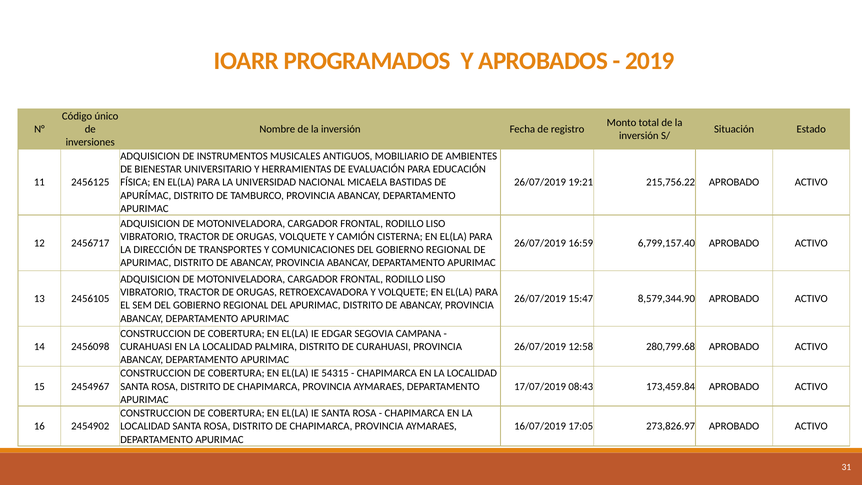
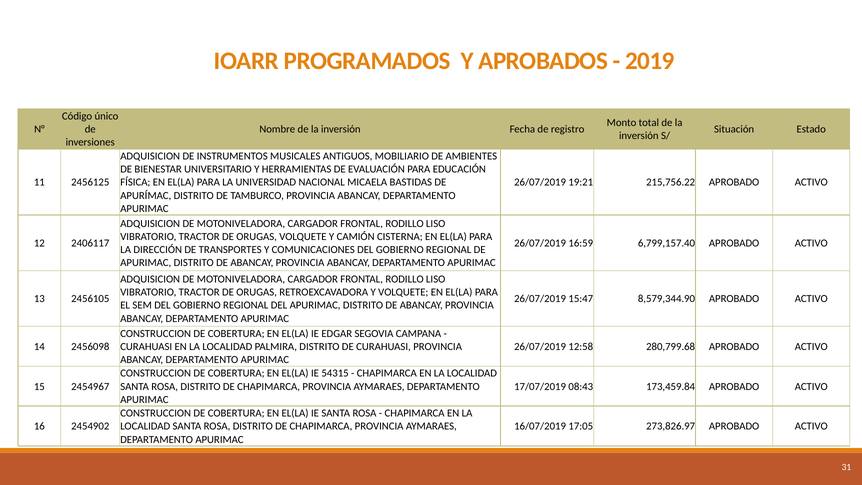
2456717: 2456717 -> 2406117
